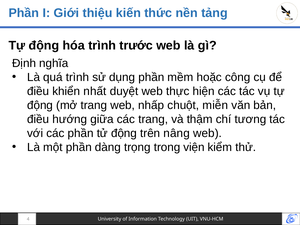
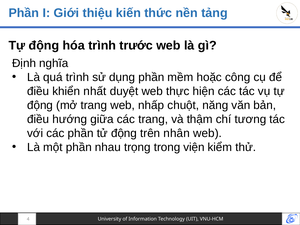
miễn: miễn -> năng
nâng: nâng -> nhân
dàng: dàng -> nhau
